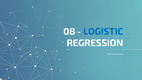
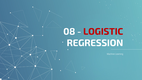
LOGISTIC colour: blue -> red
